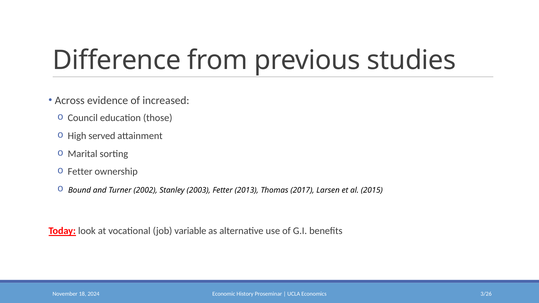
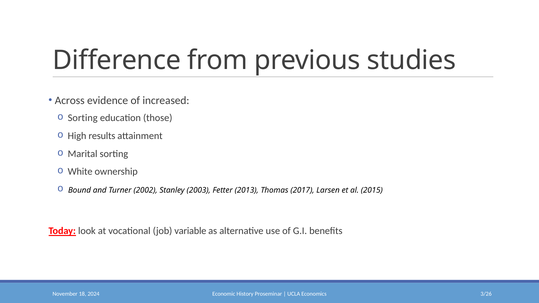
Council at (83, 118): Council -> Sorting
served: served -> results
Fetter at (80, 172): Fetter -> White
